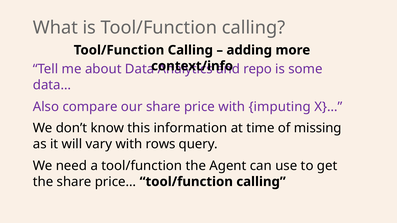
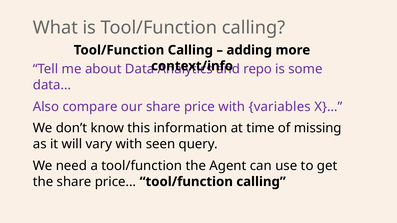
imputing: imputing -> variables
rows: rows -> seen
